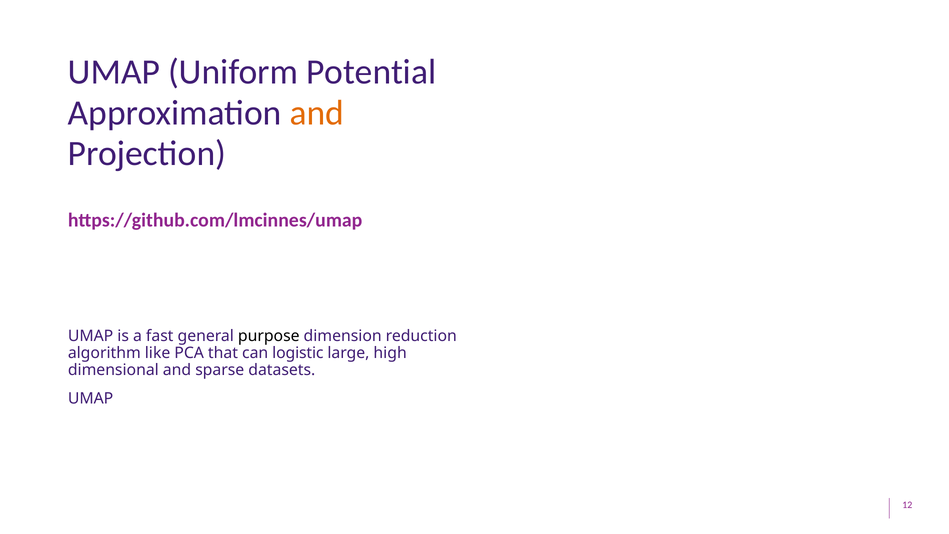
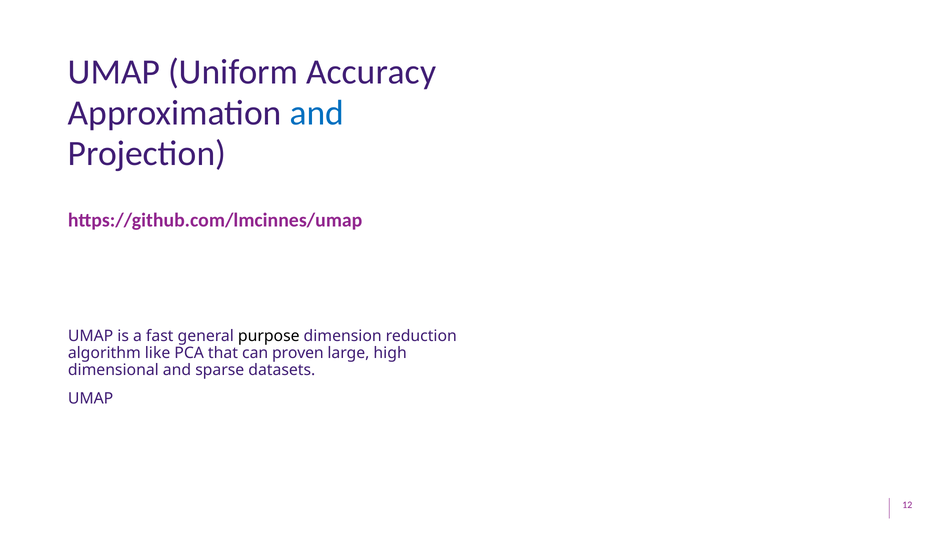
Potential: Potential -> Accuracy
and at (317, 113) colour: orange -> blue
logistic: logistic -> proven
